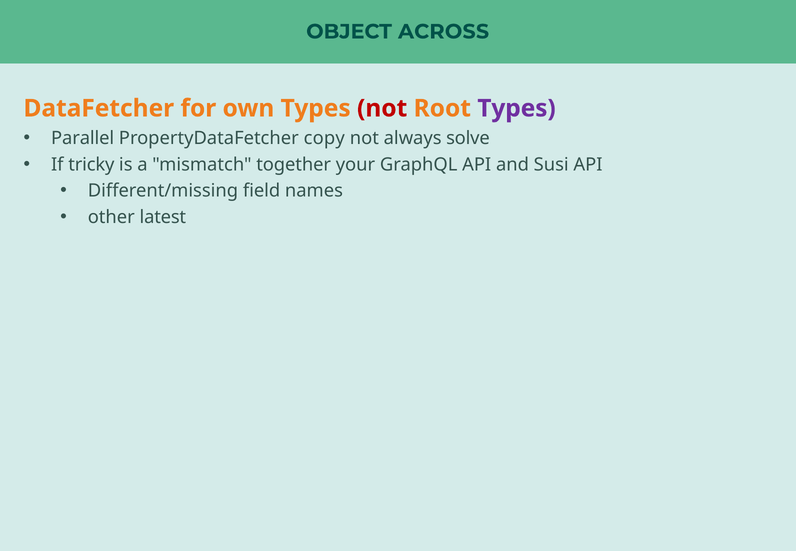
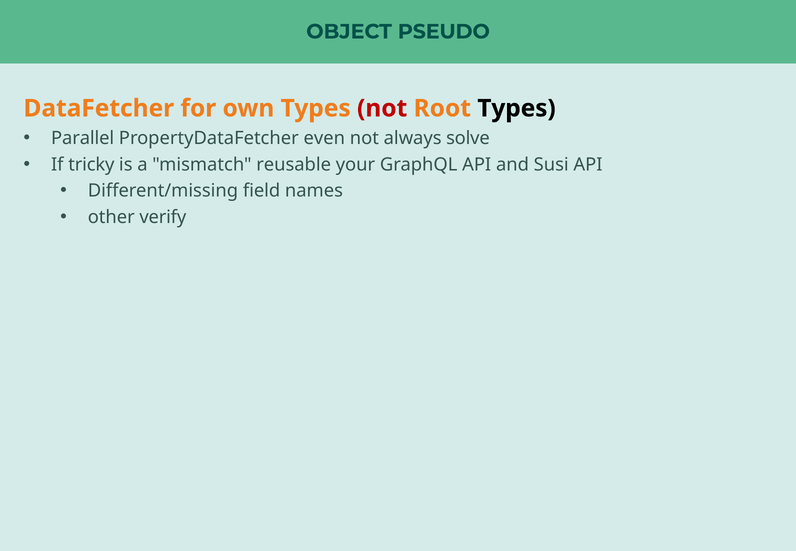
ACROSS: ACROSS -> PSEUDO
Types at (517, 108) colour: purple -> black
copy: copy -> even
together: together -> reusable
latest: latest -> verify
